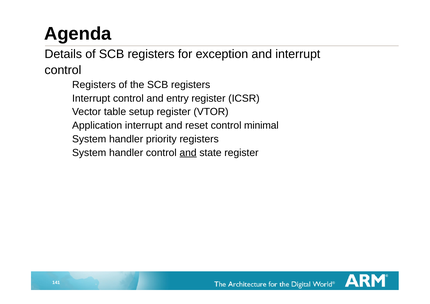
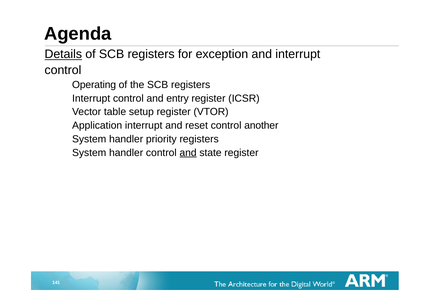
Details underline: none -> present
Registers at (94, 85): Registers -> Operating
minimal: minimal -> another
